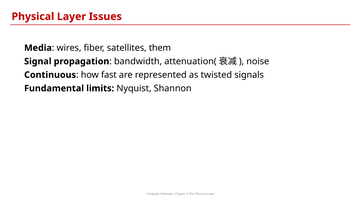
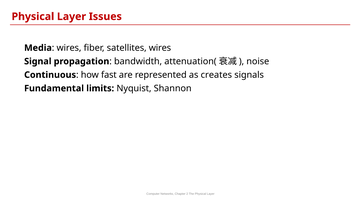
satellites them: them -> wires
twisted: twisted -> creates
